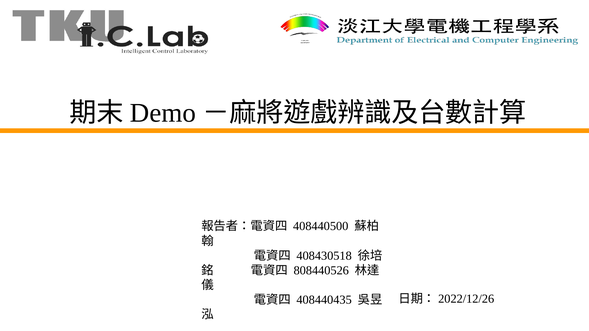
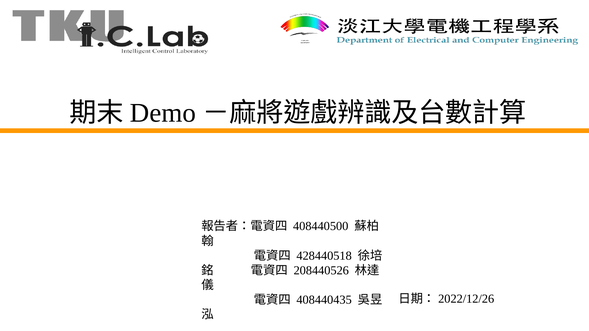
408430518: 408430518 -> 428440518
808440526: 808440526 -> 208440526
